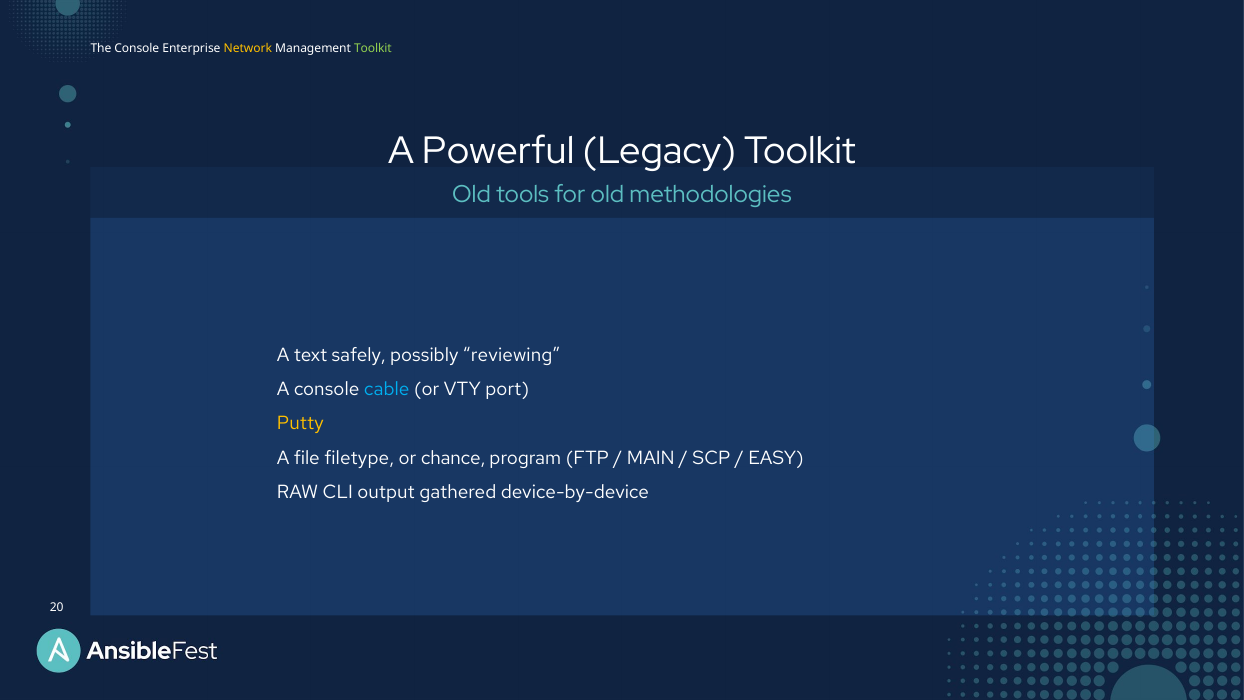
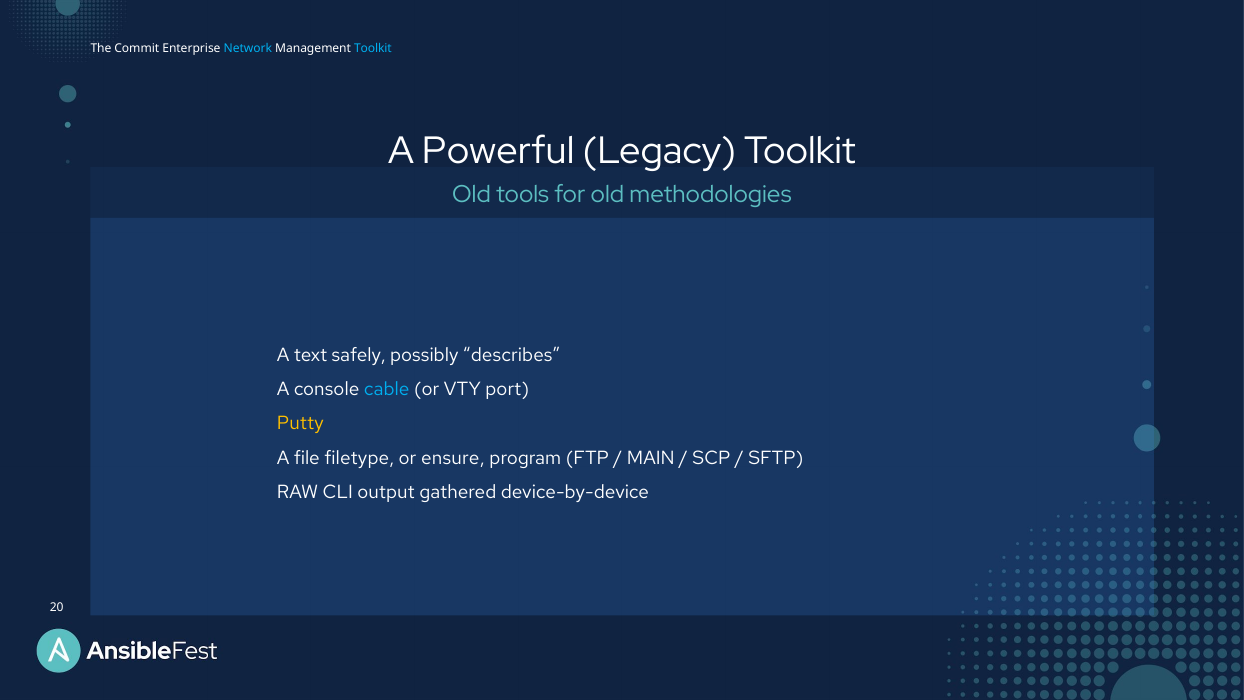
The Console: Console -> Commit
Network colour: yellow -> light blue
Toolkit at (373, 48) colour: light green -> light blue
reviewing: reviewing -> describes
chance: chance -> ensure
EASY: EASY -> SFTP
